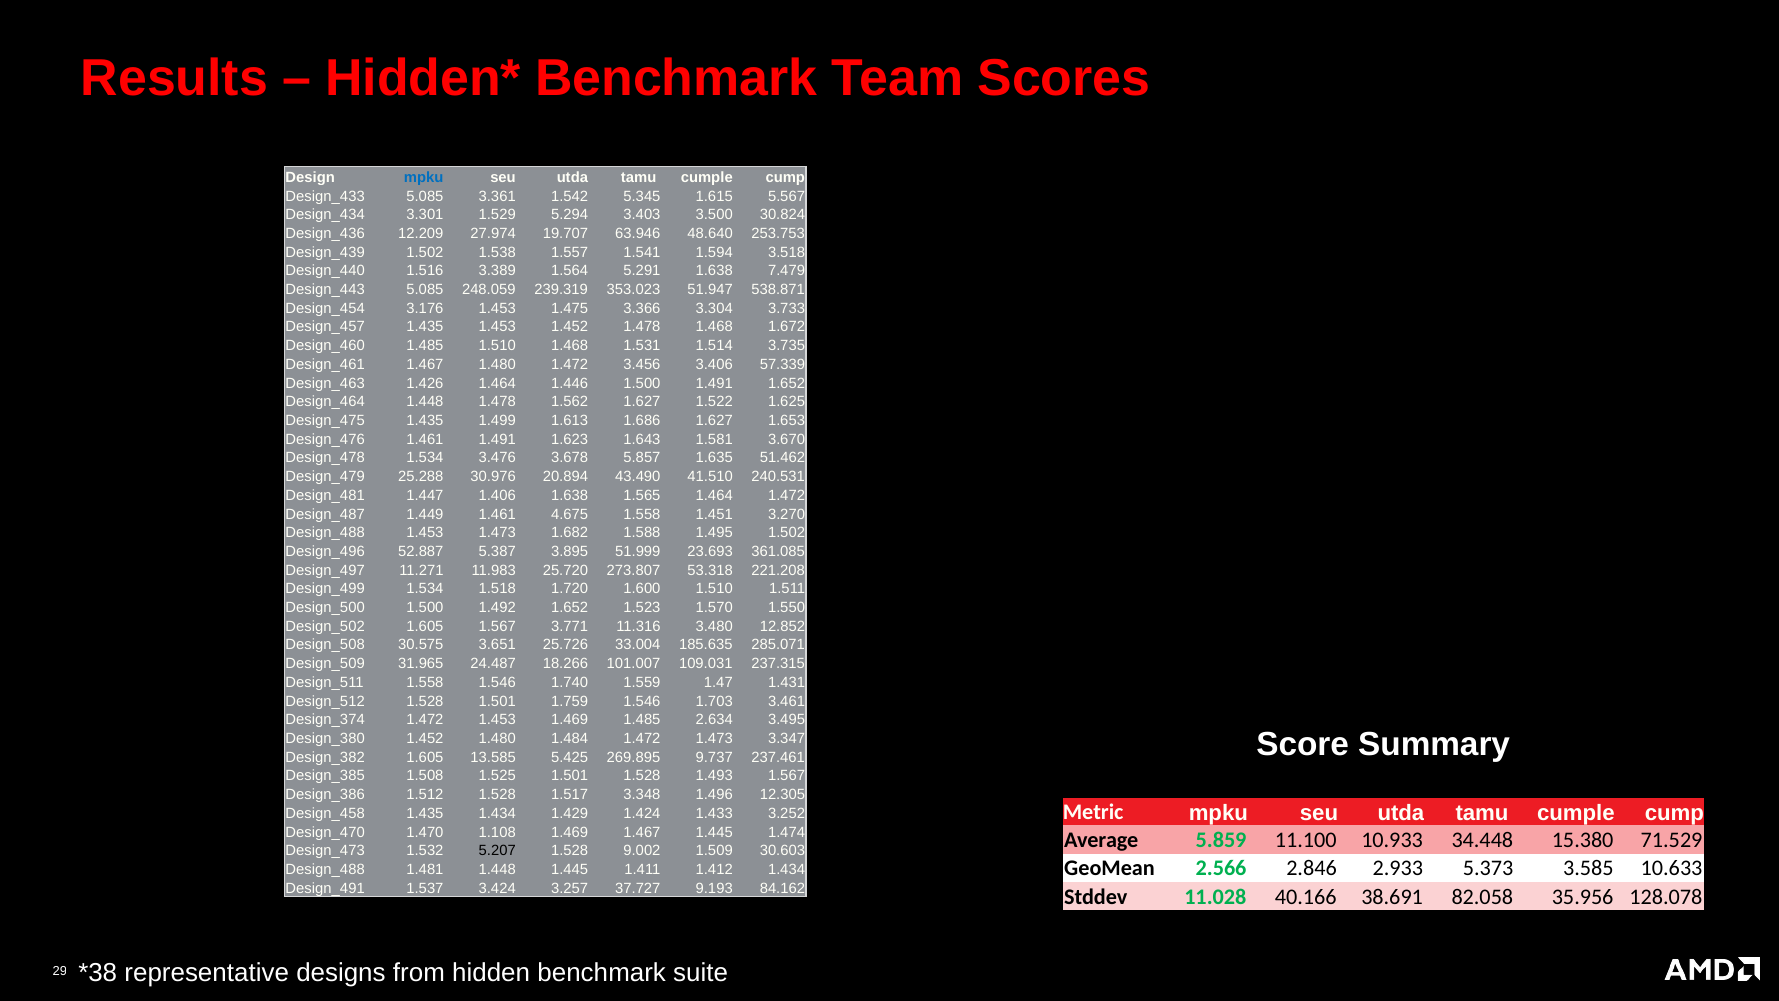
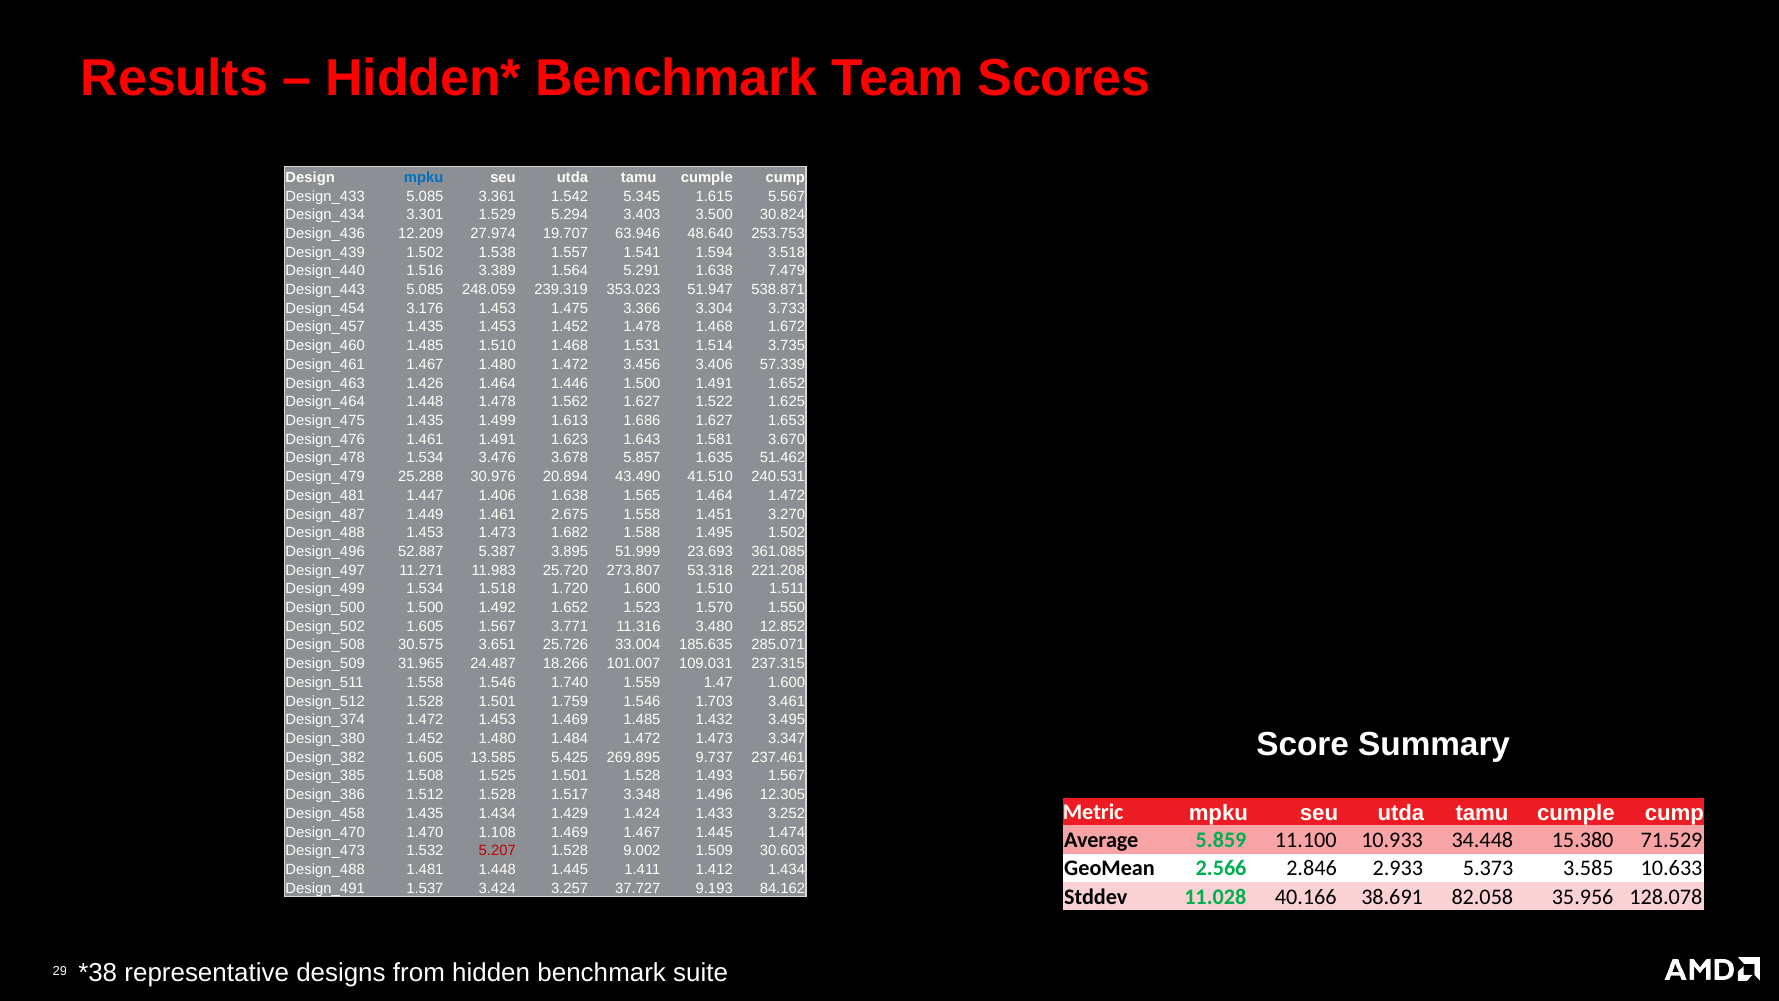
4.675: 4.675 -> 2.675
1.47 1.431: 1.431 -> 1.600
2.634: 2.634 -> 1.432
5.207 colour: black -> red
